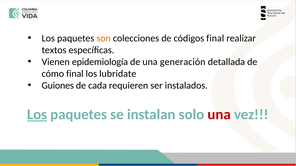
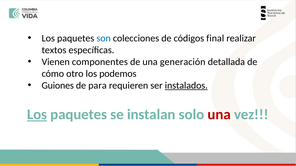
son colour: orange -> blue
epidemiología: epidemiología -> componentes
cómo final: final -> otro
lubridate: lubridate -> podemos
cada: cada -> para
instalados underline: none -> present
